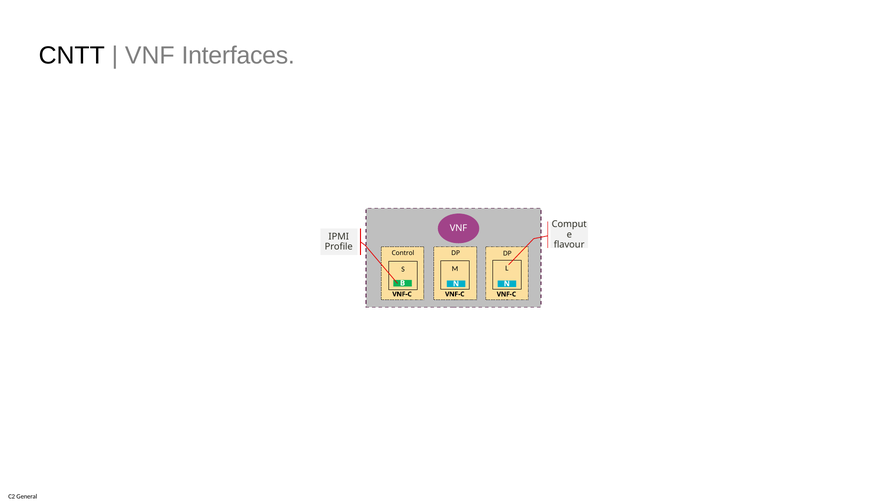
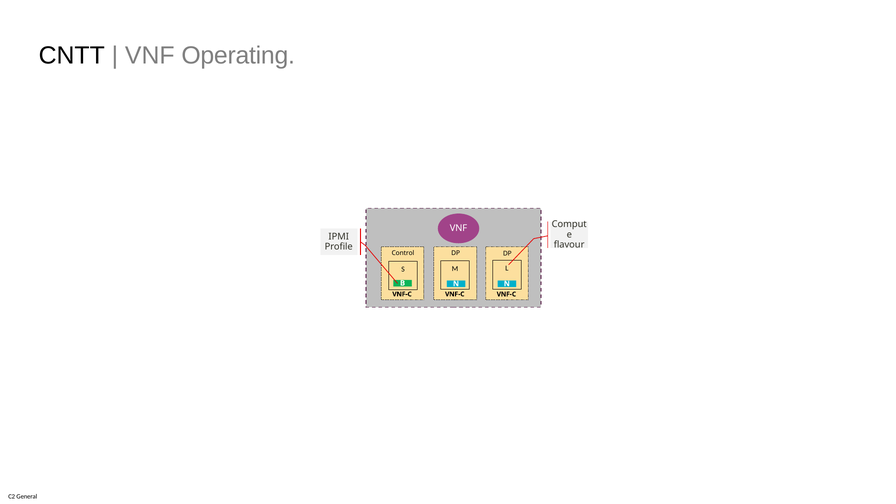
Interfaces: Interfaces -> Operating
